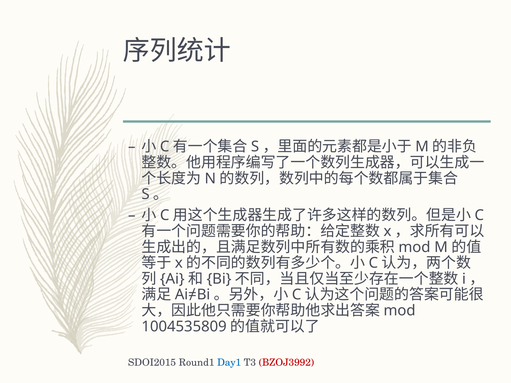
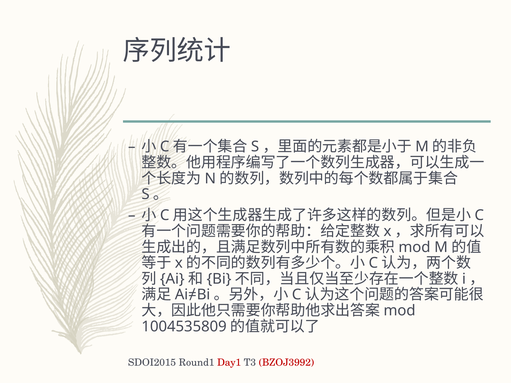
Day1 colour: blue -> red
